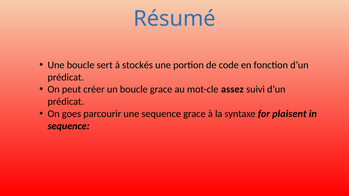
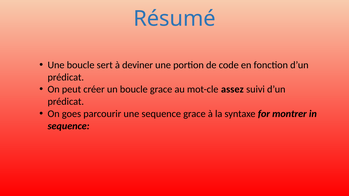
stockés: stockés -> deviner
plaisent: plaisent -> montrer
